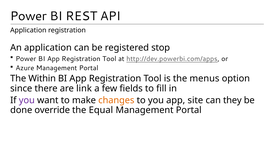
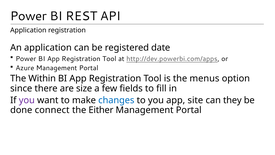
stop: stop -> date
link: link -> size
changes colour: orange -> blue
override: override -> connect
Equal: Equal -> Either
